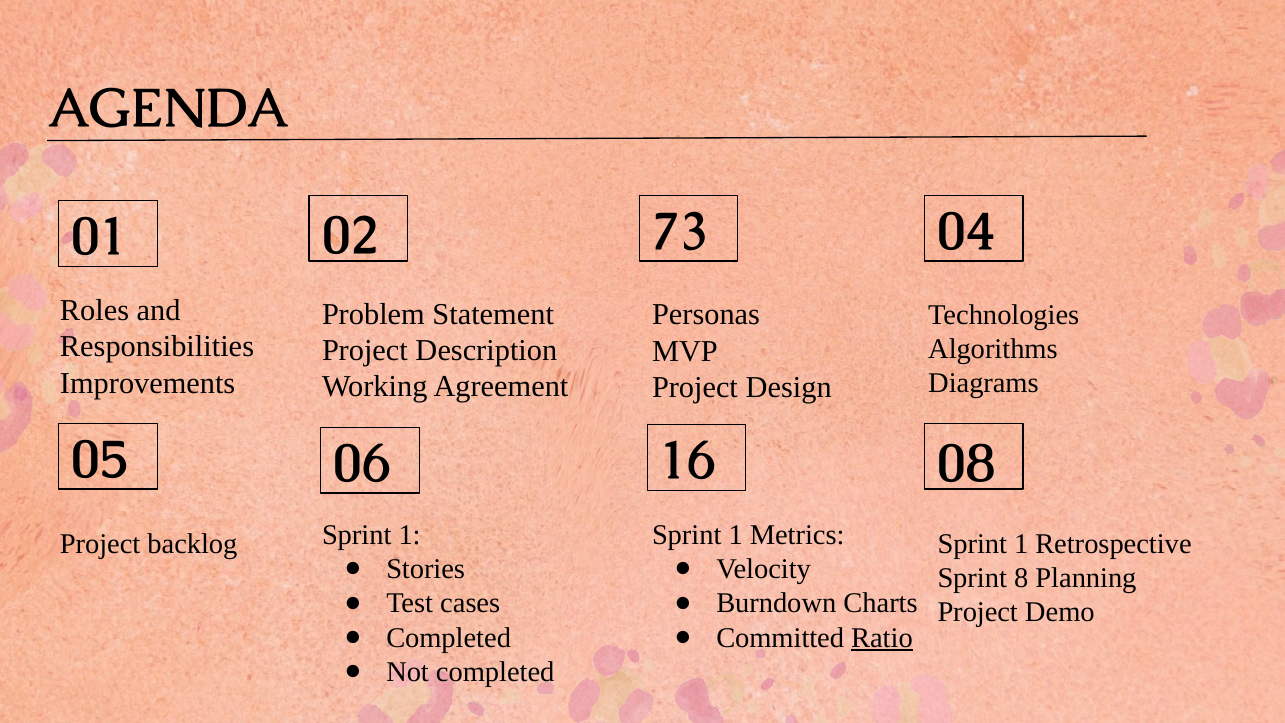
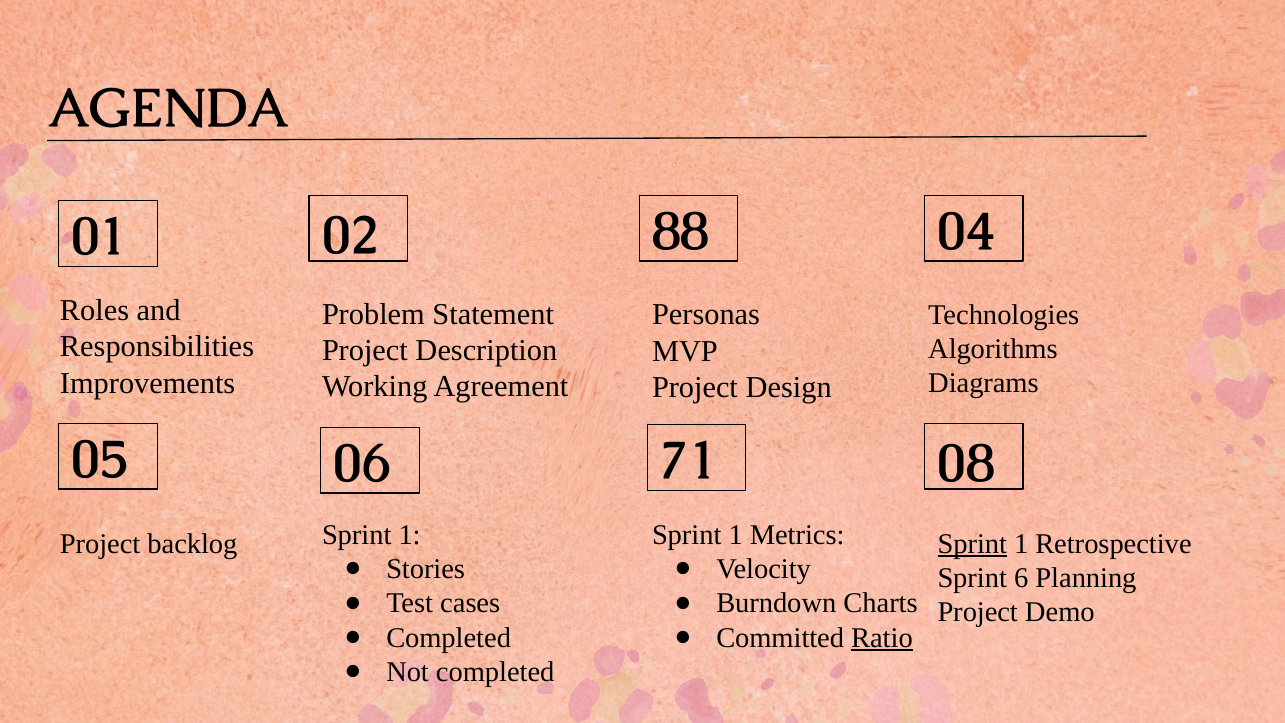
73: 73 -> 88
16: 16 -> 71
Sprint at (972, 544) underline: none -> present
8: 8 -> 6
